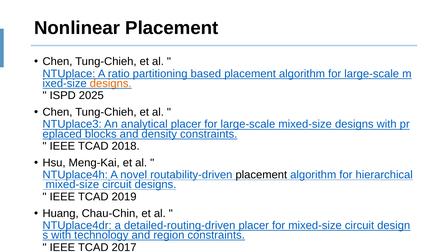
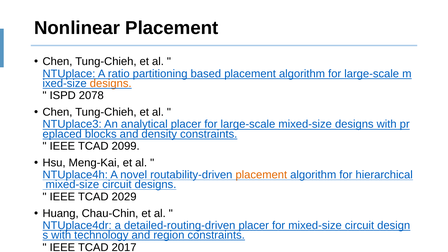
2025: 2025 -> 2078
2018: 2018 -> 2099
placement at (261, 175) colour: black -> orange
2019: 2019 -> 2029
